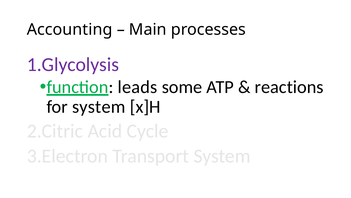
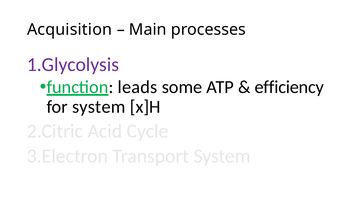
Accounting: Accounting -> Acquisition
reactions: reactions -> efficiency
